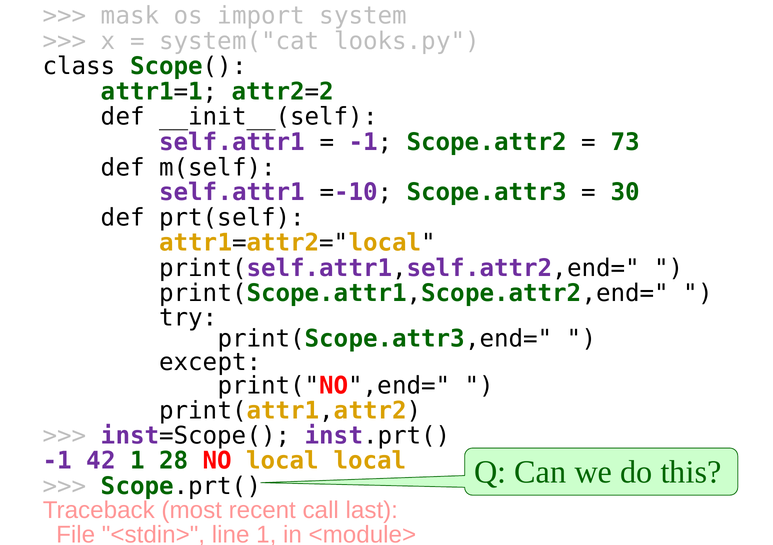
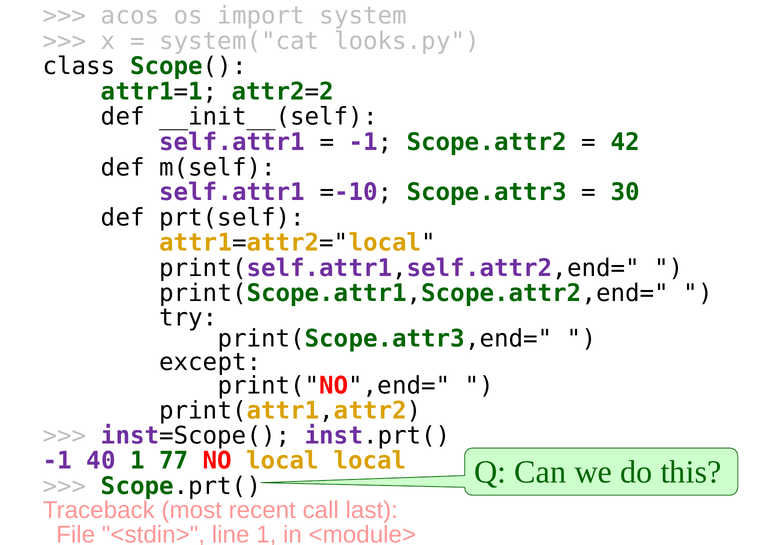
mask: mask -> acos
73: 73 -> 42
42: 42 -> 40
28: 28 -> 77
